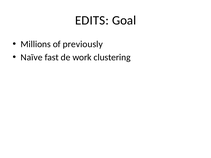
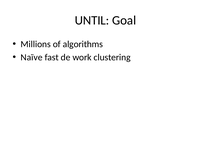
EDITS: EDITS -> UNTIL
previously: previously -> algorithms
